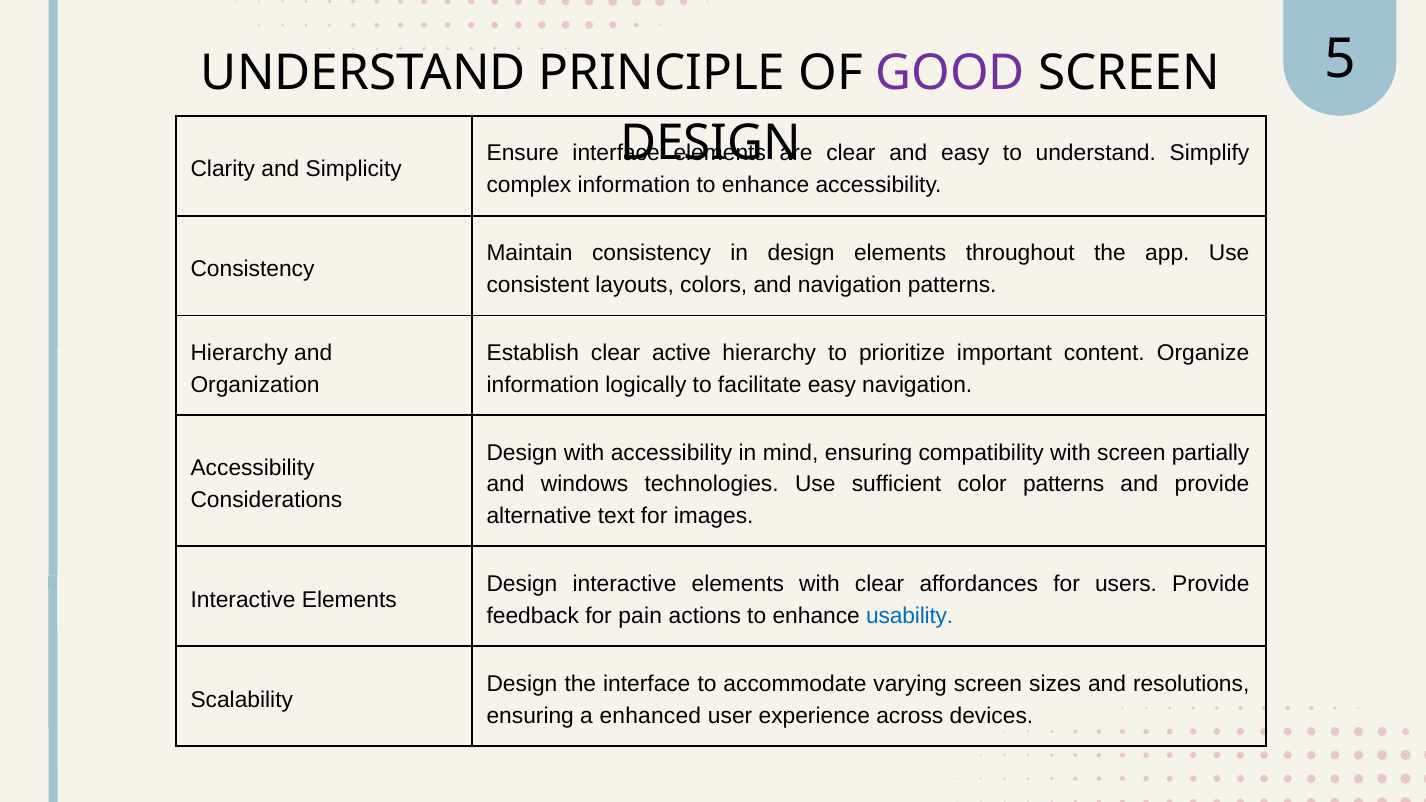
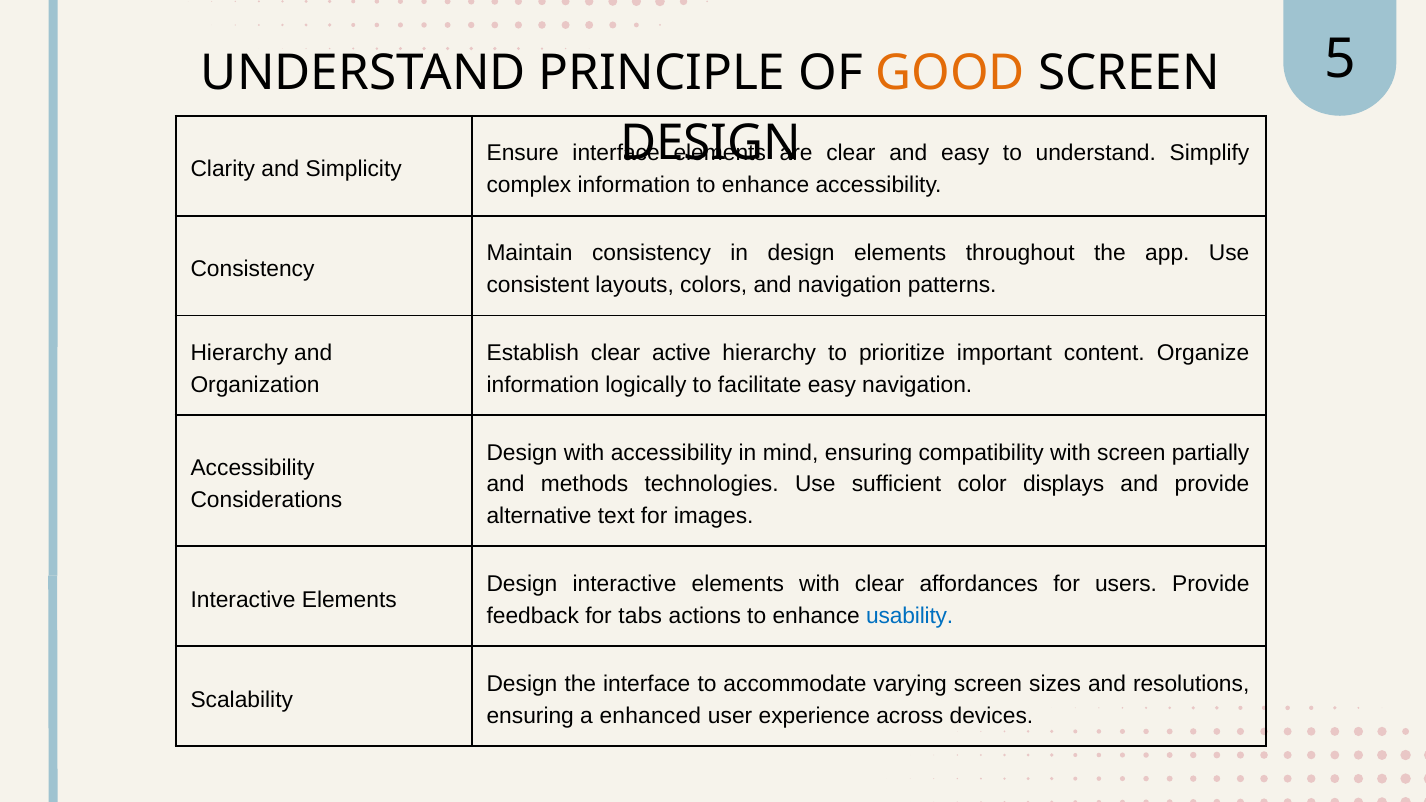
GOOD colour: purple -> orange
windows: windows -> methods
color patterns: patterns -> displays
pain: pain -> tabs
